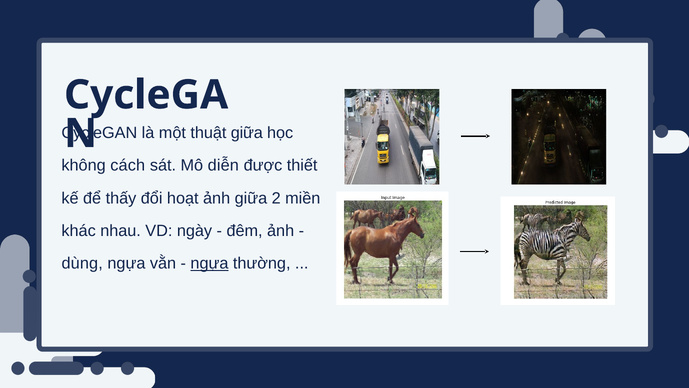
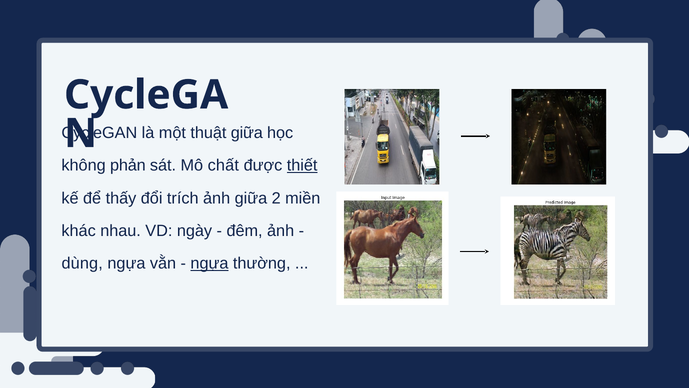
cách: cách -> phản
diễn: diễn -> chất
thiết underline: none -> present
hoạt: hoạt -> trích
